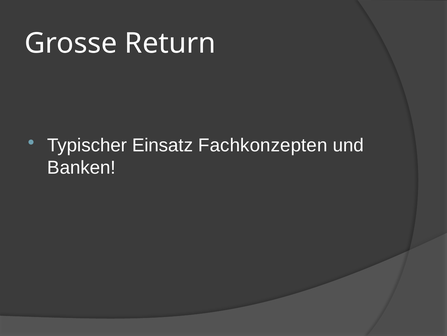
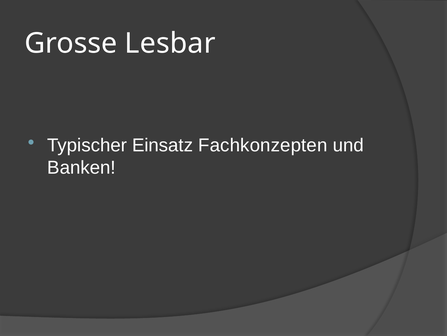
Return: Return -> Lesbar
